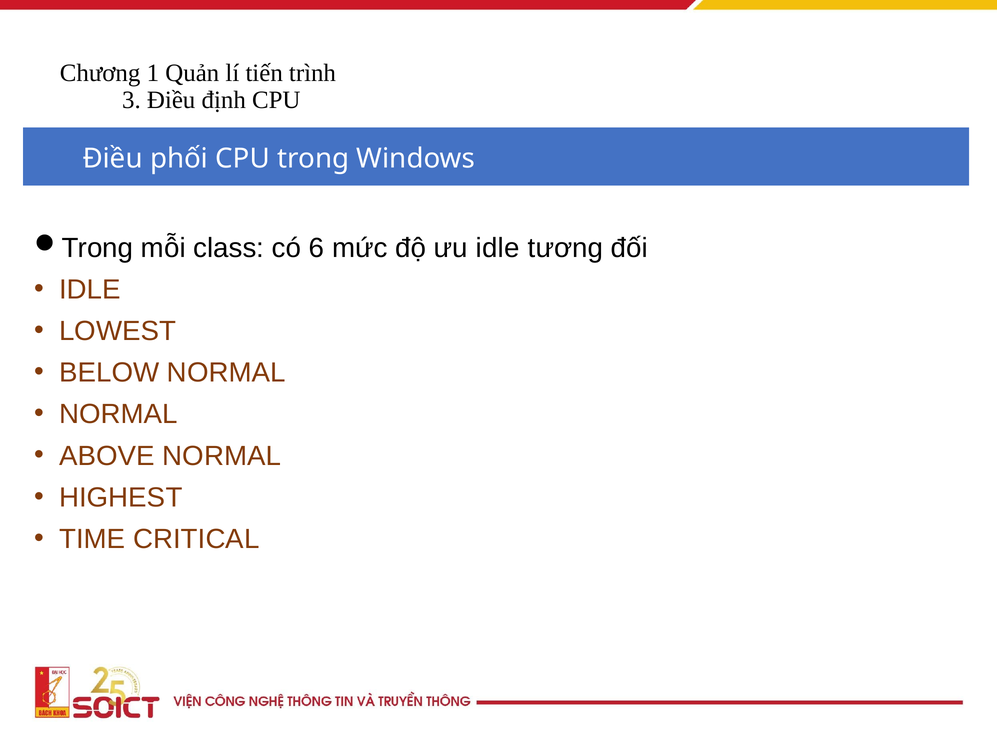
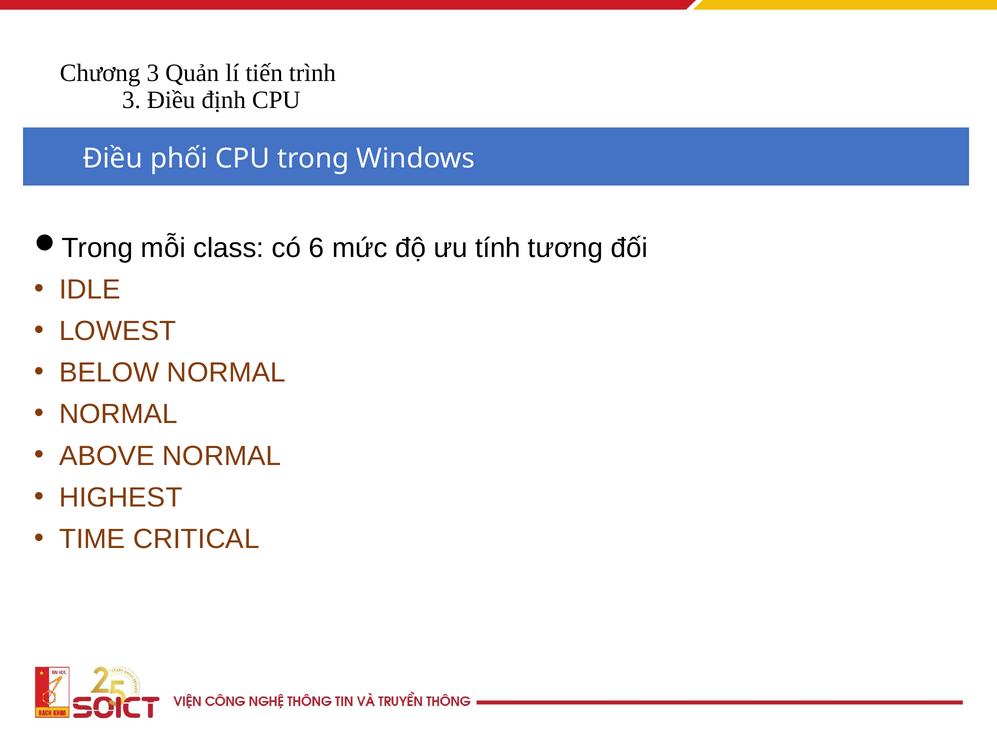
Chương 1: 1 -> 3
ưu idle: idle -> tính
